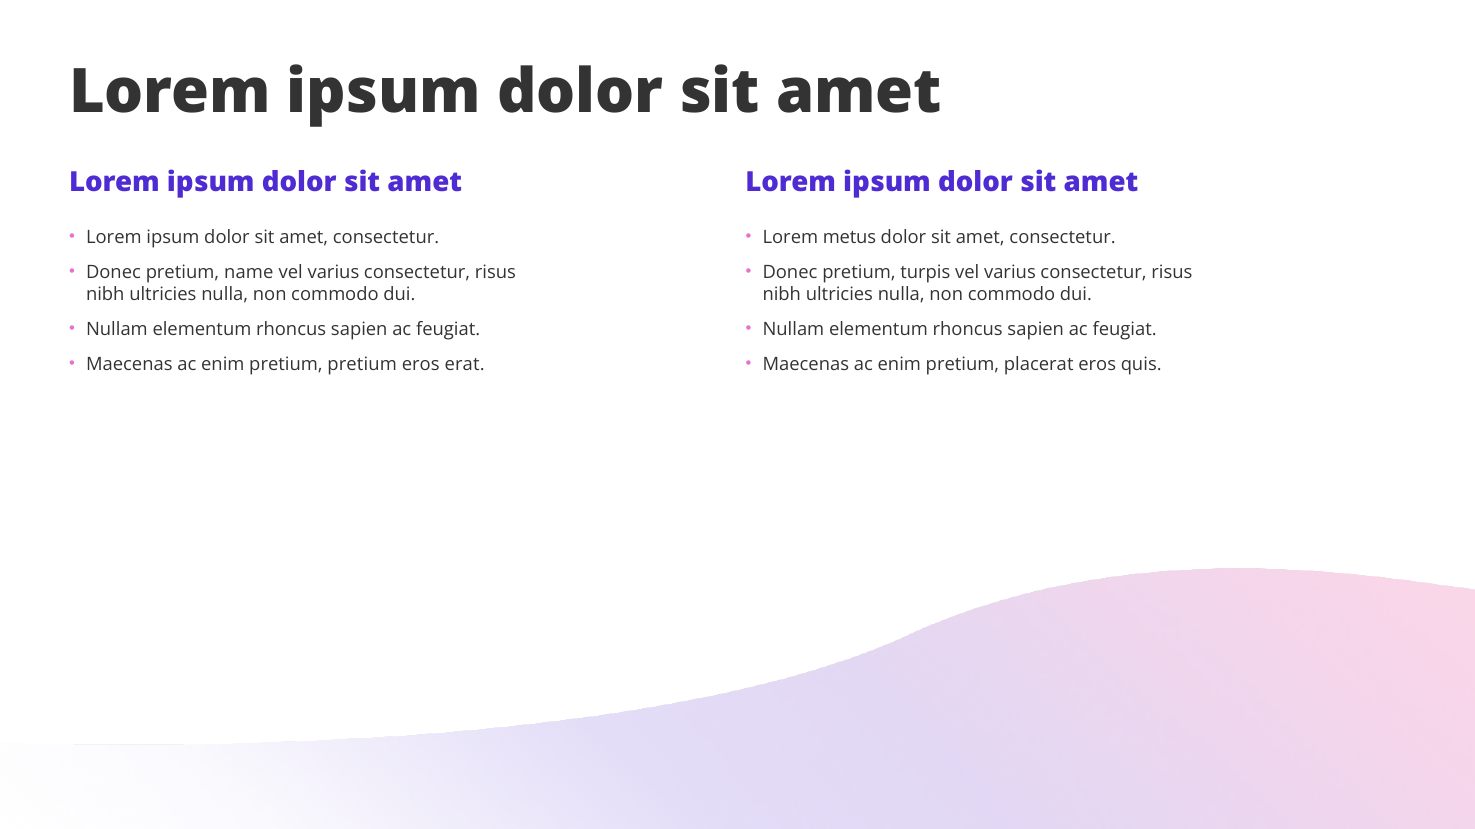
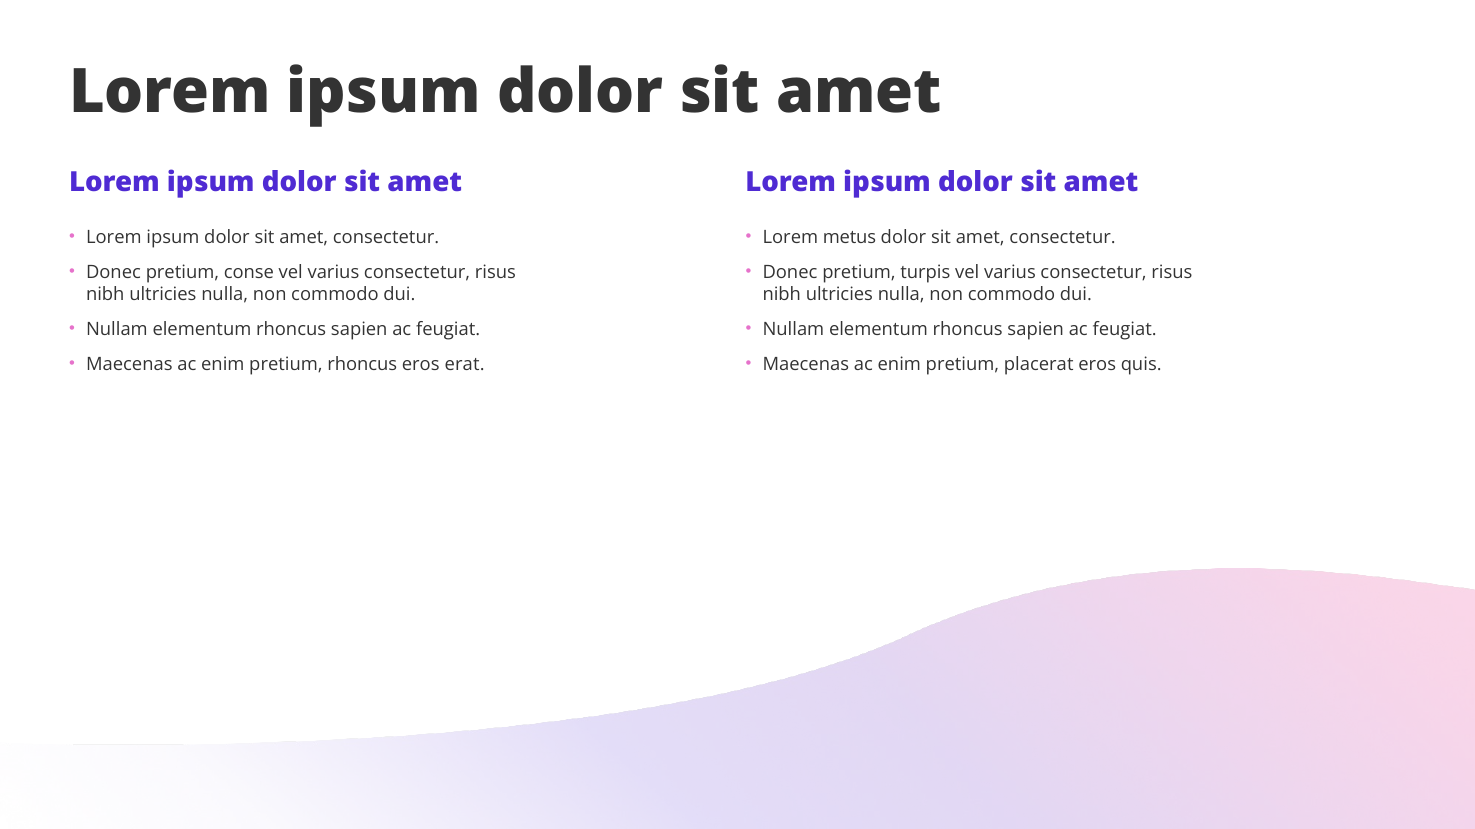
name: name -> conse
pretium pretium: pretium -> rhoncus
